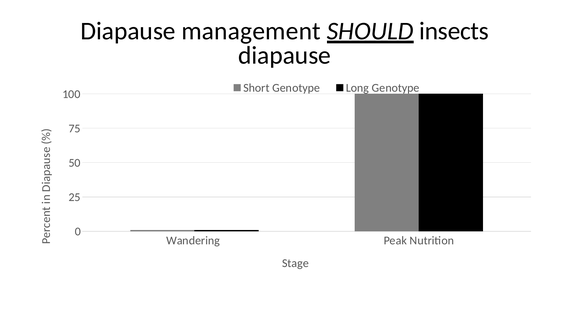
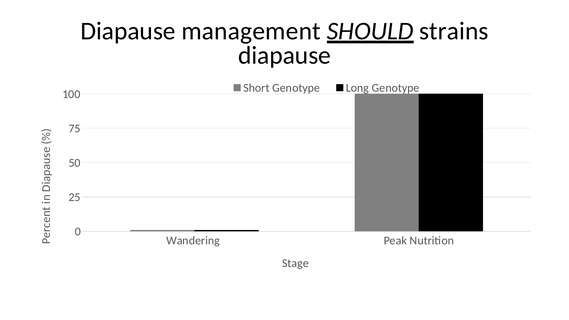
insects: insects -> strains
